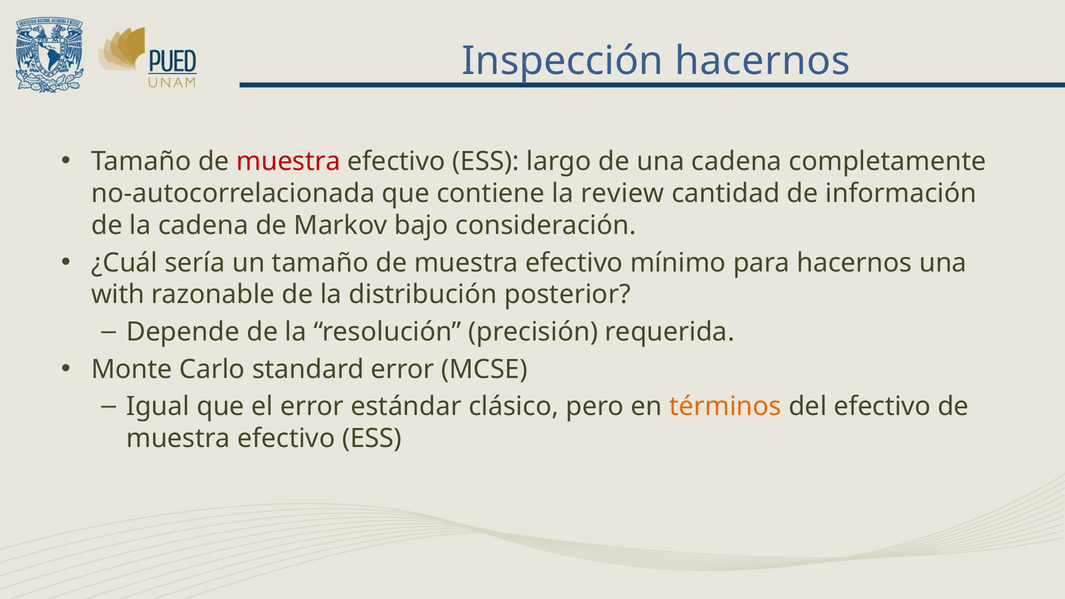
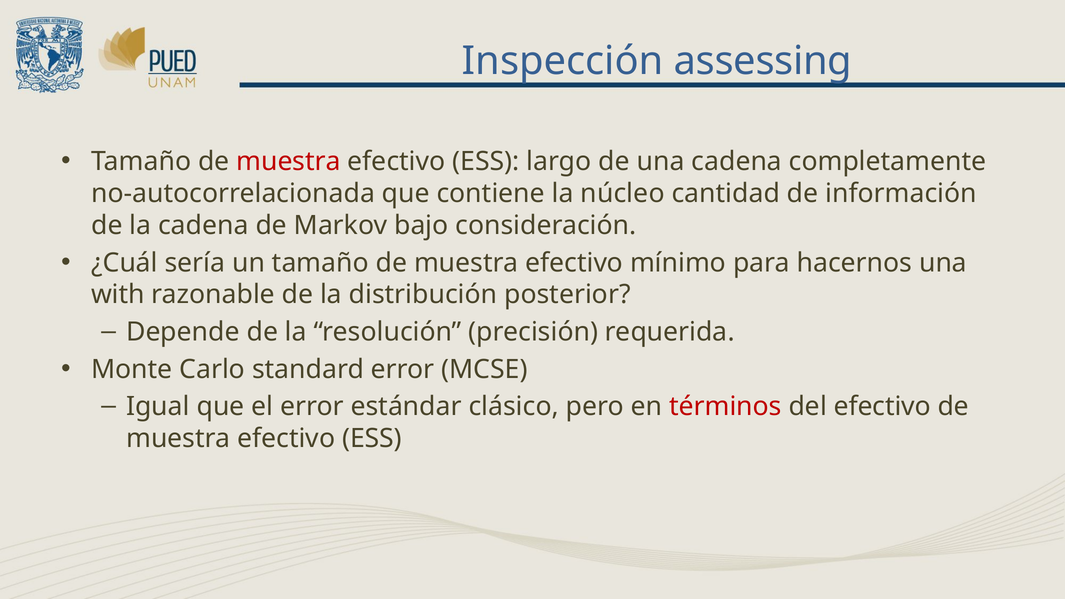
Inspección hacernos: hacernos -> assessing
review: review -> núcleo
términos colour: orange -> red
